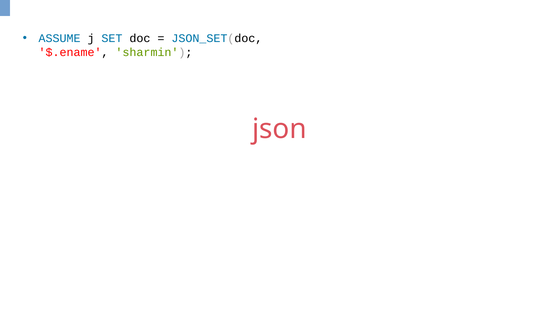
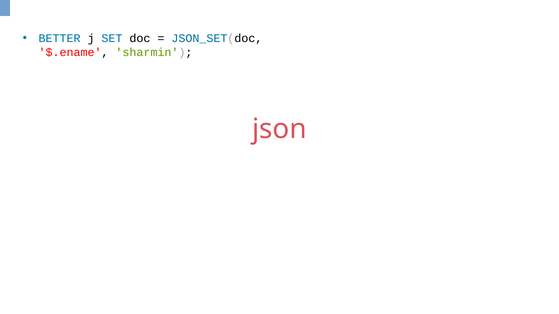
ASSUME: ASSUME -> BETTER
